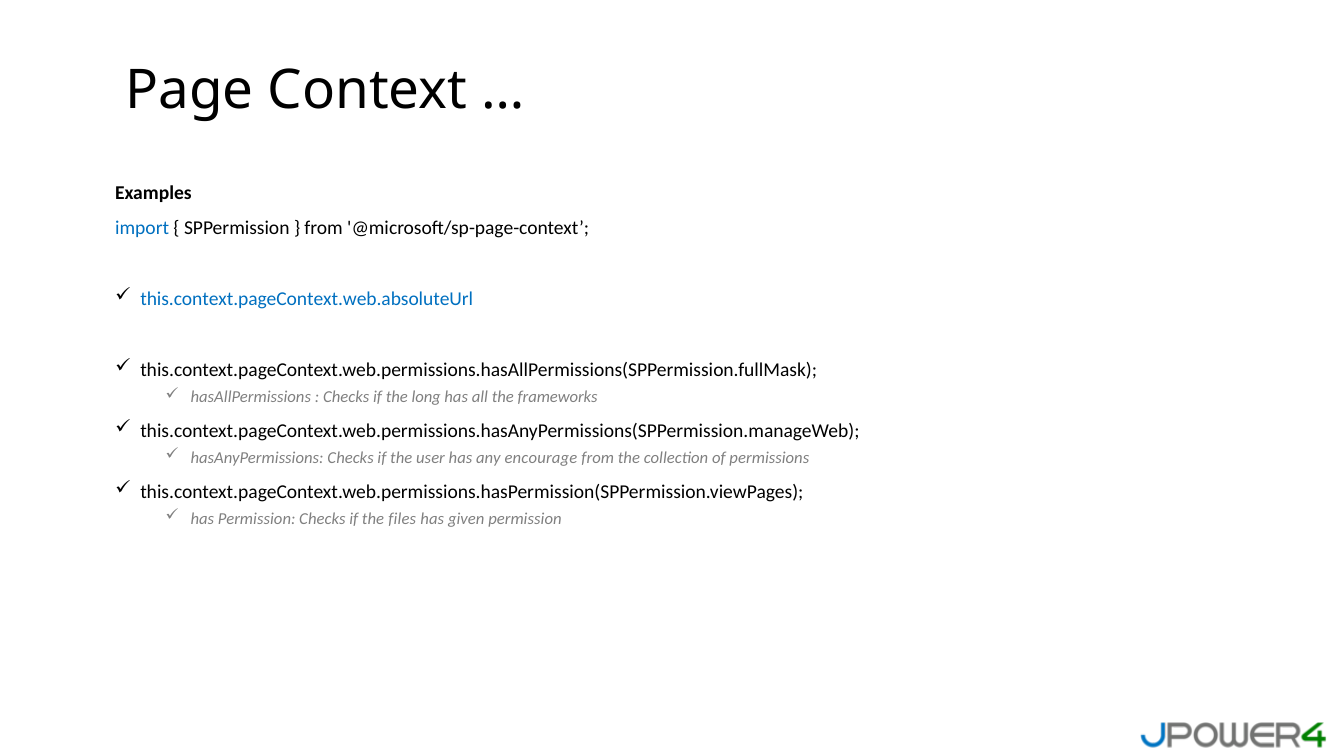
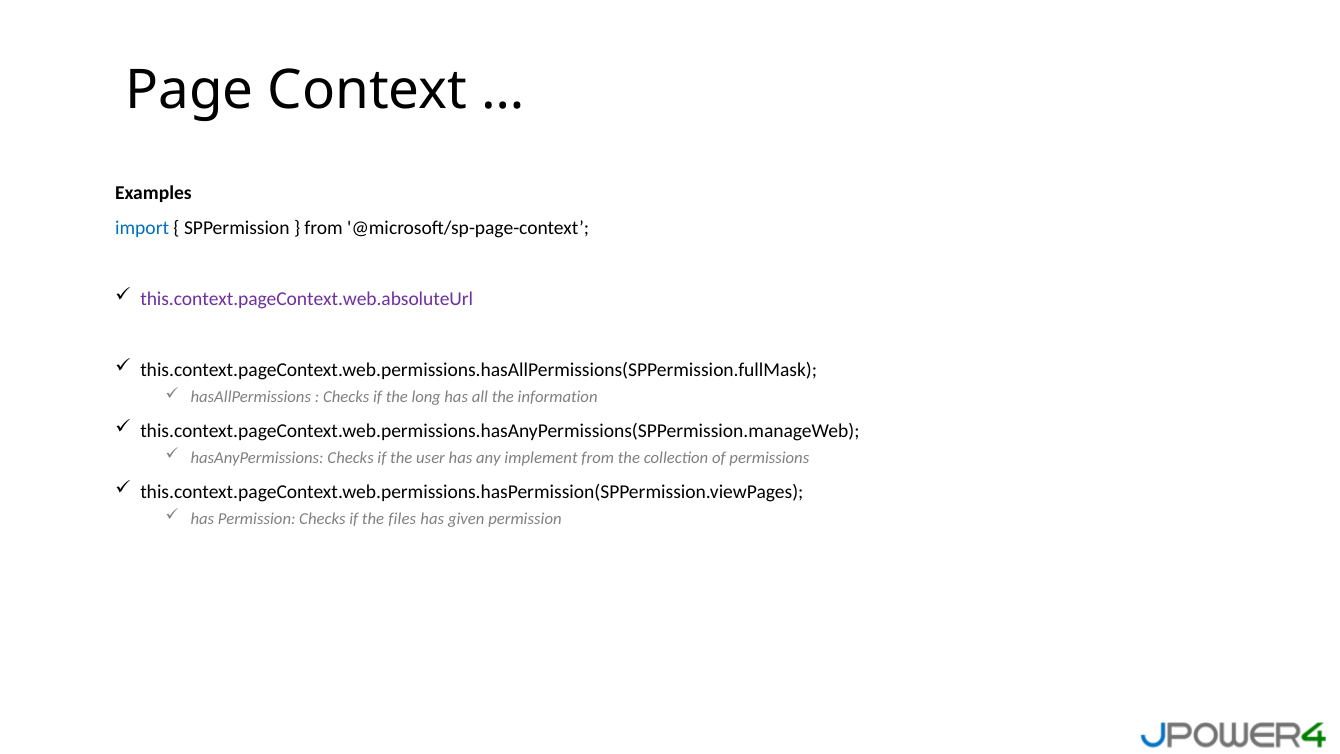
this.context.pageContext.web.absoluteUrl colour: blue -> purple
frameworks: frameworks -> information
encourage: encourage -> implement
